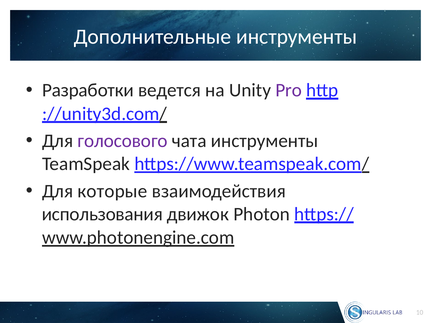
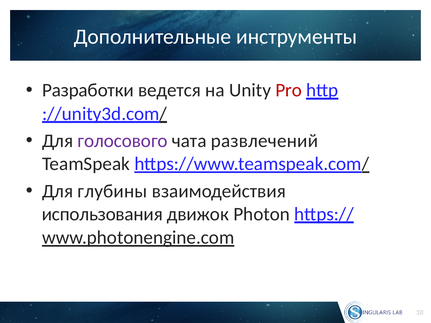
Pro colour: purple -> red
чата инструменты: инструменты -> развлечений
которые: которые -> глубины
